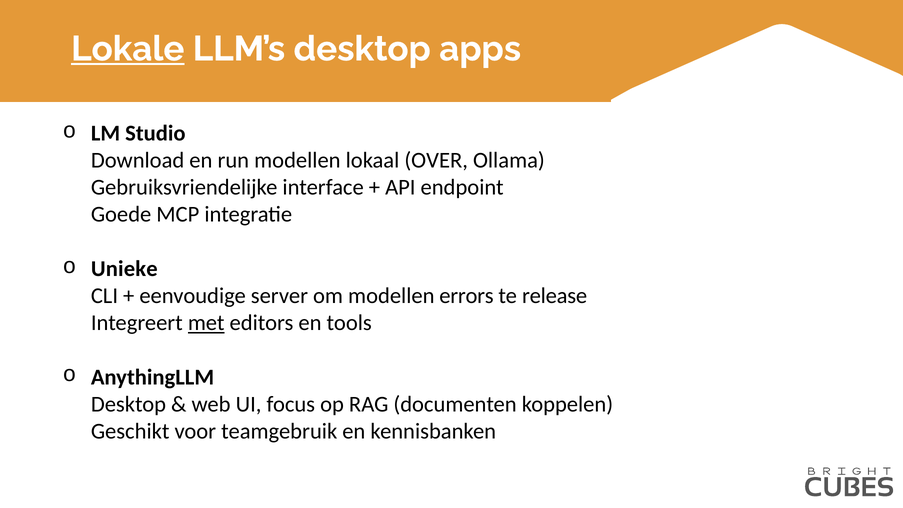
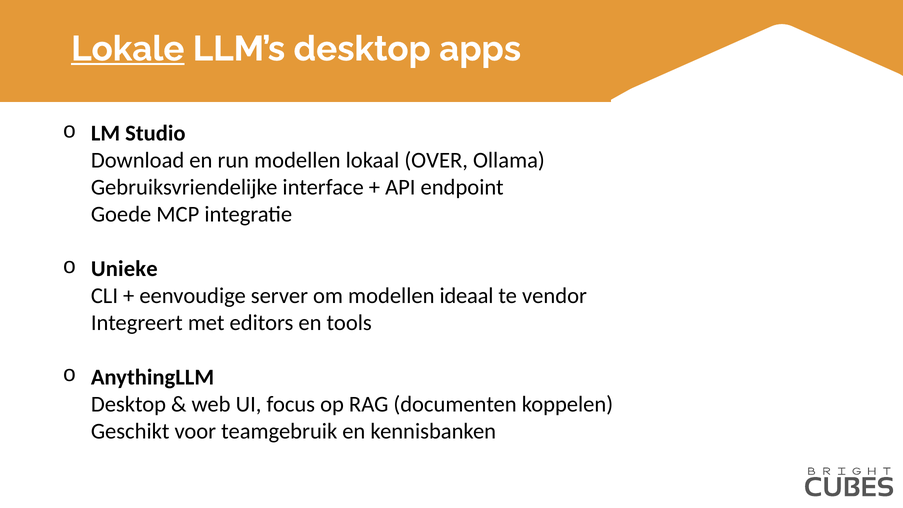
errors: errors -> ideaal
release: release -> vendor
met underline: present -> none
